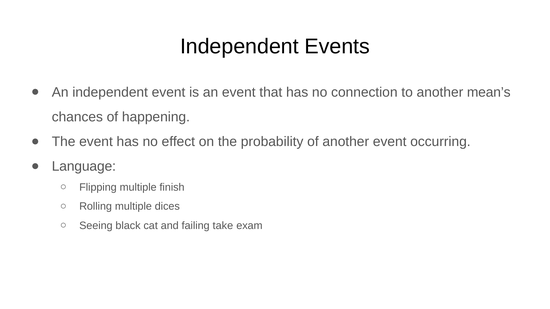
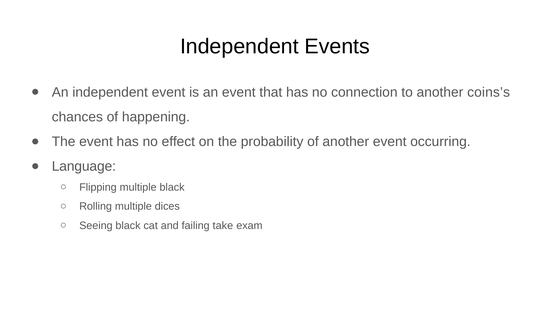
mean’s: mean’s -> coins’s
multiple finish: finish -> black
